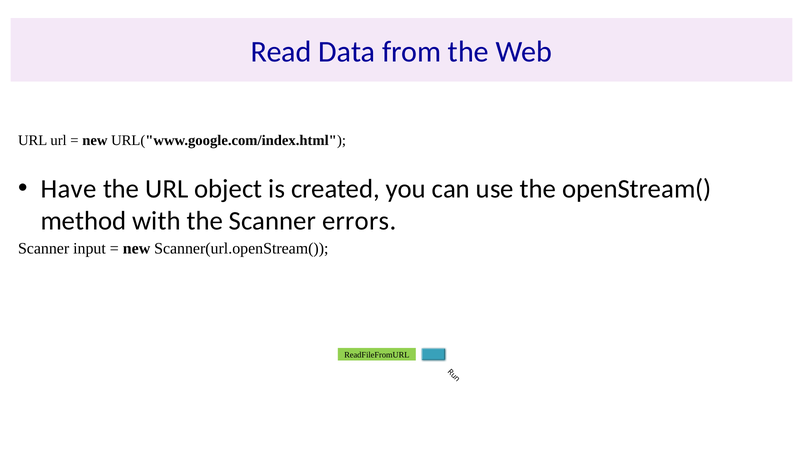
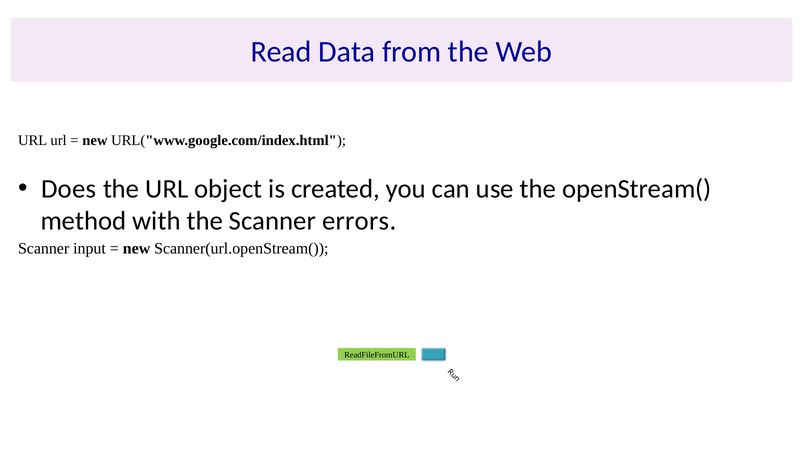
Have: Have -> Does
